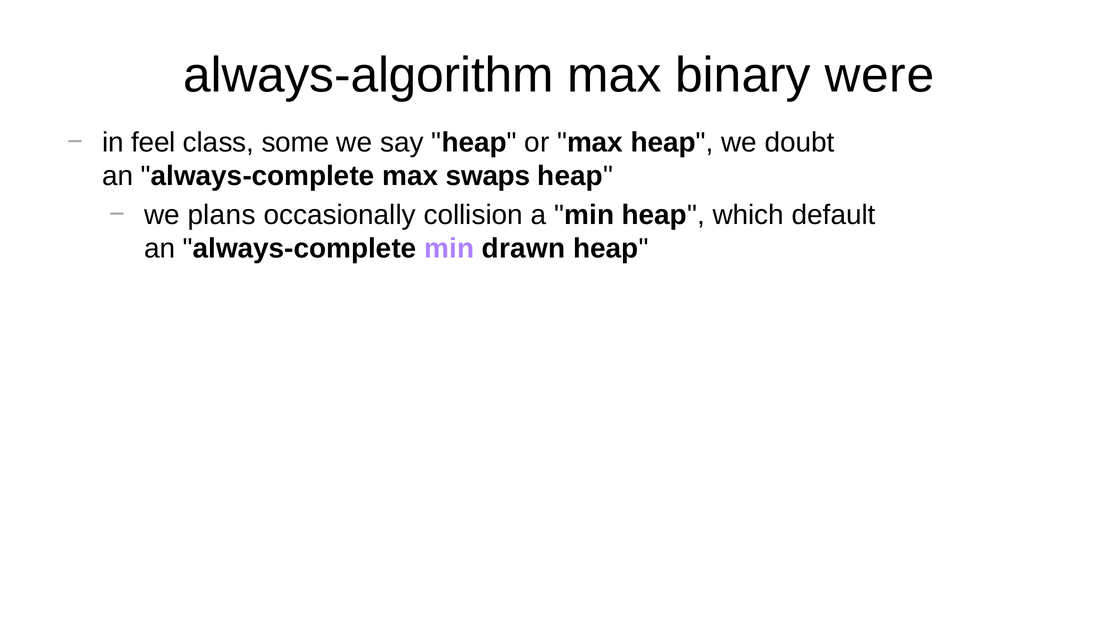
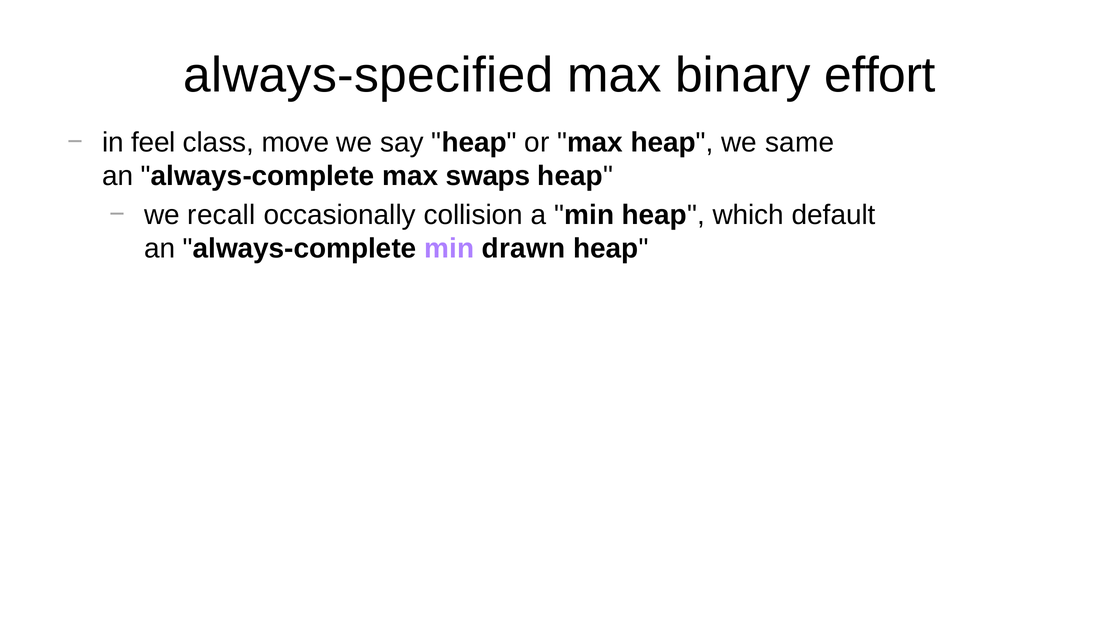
always-algorithm: always-algorithm -> always-specified
were: were -> effort
some: some -> move
doubt: doubt -> same
plans: plans -> recall
